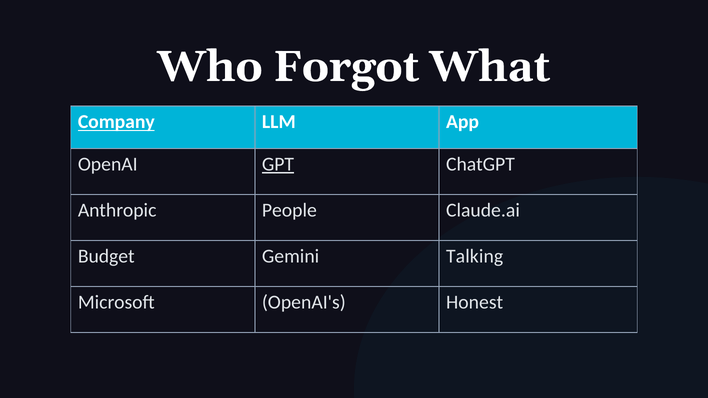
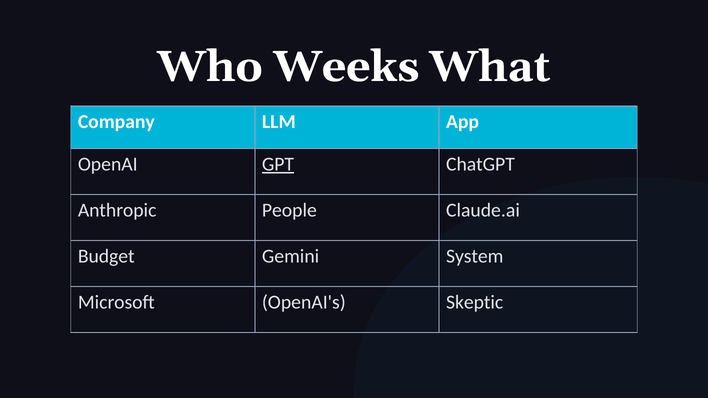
Forgot: Forgot -> Weeks
Company underline: present -> none
Talking: Talking -> System
Honest: Honest -> Skeptic
